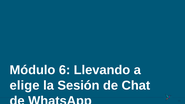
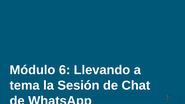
elige: elige -> tema
